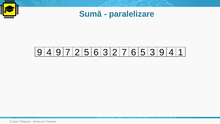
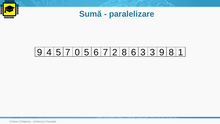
4 9: 9 -> 5
7 2: 2 -> 0
6 3: 3 -> 7
2 7: 7 -> 8
6 5: 5 -> 3
3 9 4: 4 -> 8
